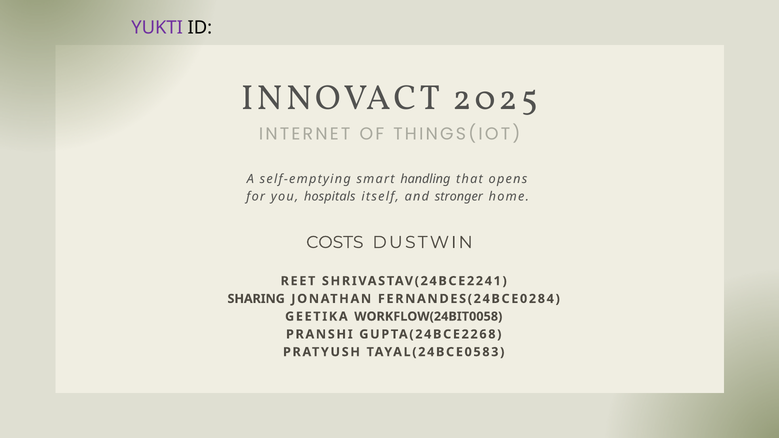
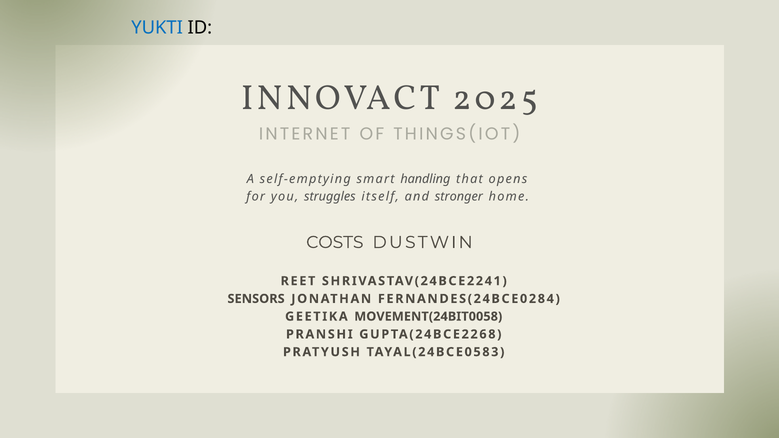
YUKTI colour: purple -> blue
hospitals: hospitals -> struggles
SHARING: SHARING -> SENSORS
WORKFLOW(24BIT0058: WORKFLOW(24BIT0058 -> MOVEMENT(24BIT0058
